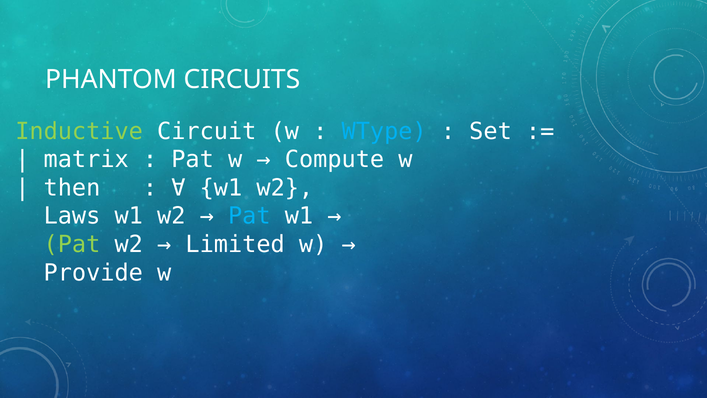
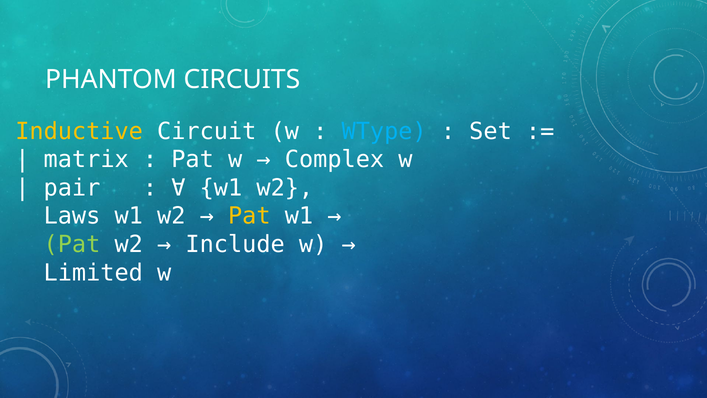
Inductive colour: light green -> yellow
Compute: Compute -> Complex
then: then -> pair
Pat at (249, 216) colour: light blue -> yellow
Limited: Limited -> Include
Provide: Provide -> Limited
